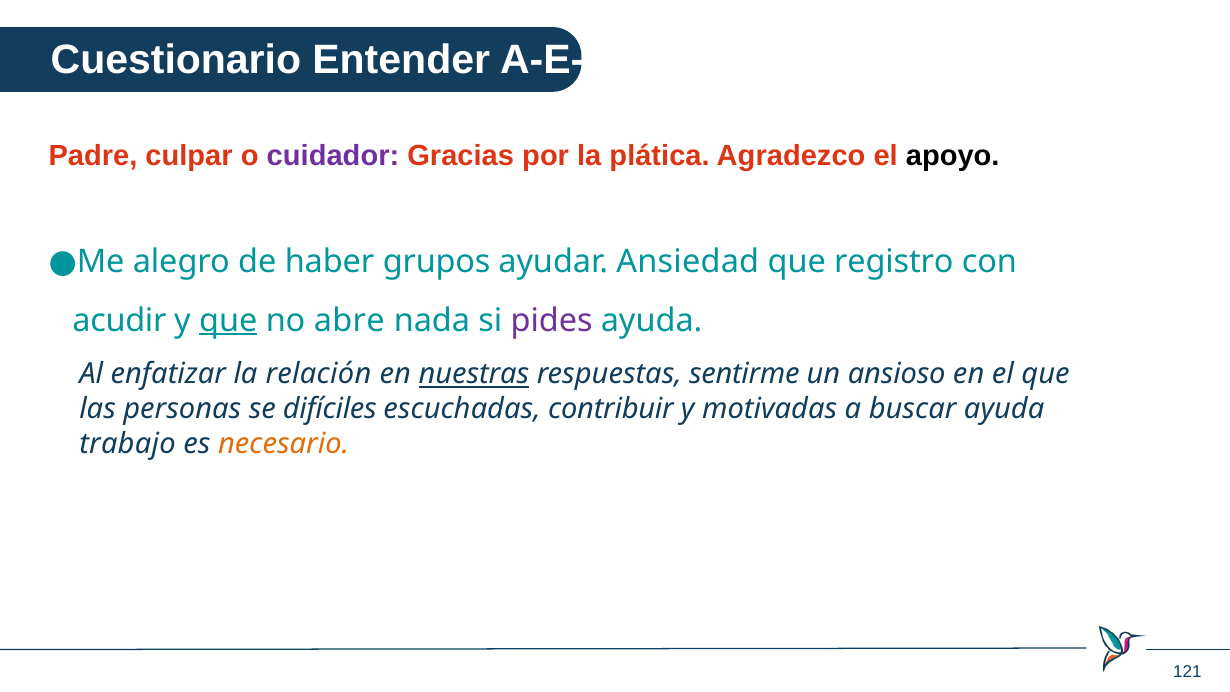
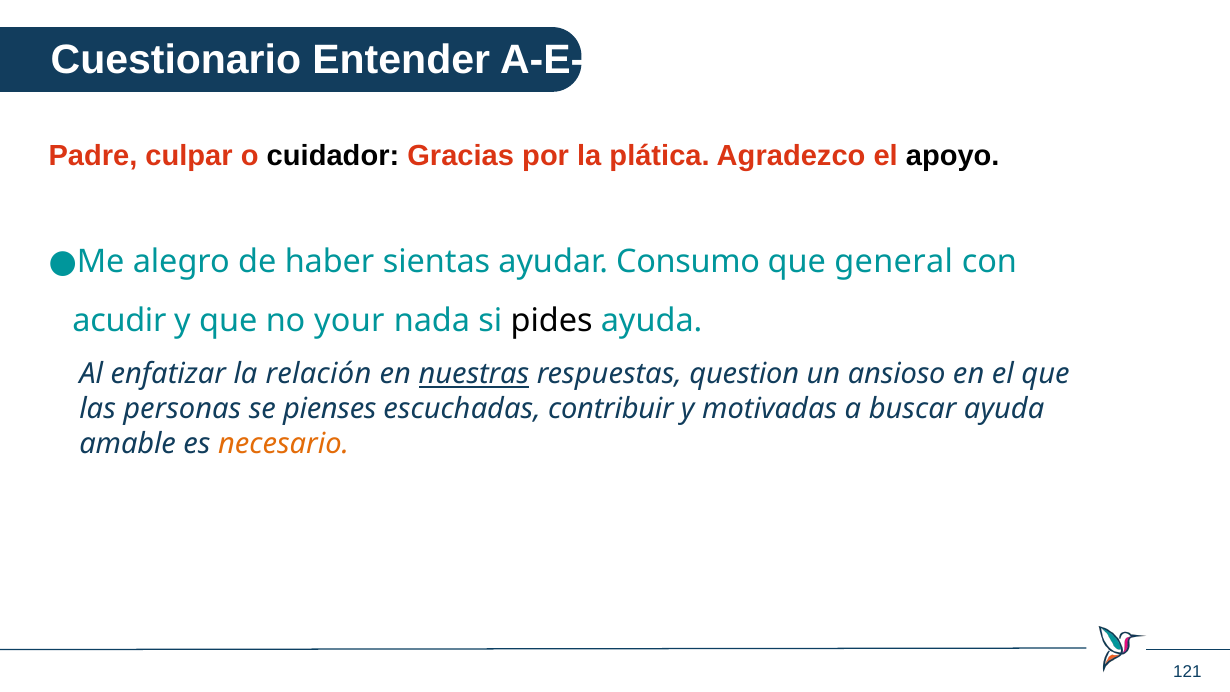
cuidador colour: purple -> black
grupos: grupos -> sientas
Ansiedad: Ansiedad -> Consumo
registro: registro -> general
que at (228, 320) underline: present -> none
abre: abre -> your
pides colour: purple -> black
sentirme: sentirme -> question
difíciles: difíciles -> pienses
trabajo: trabajo -> amable
